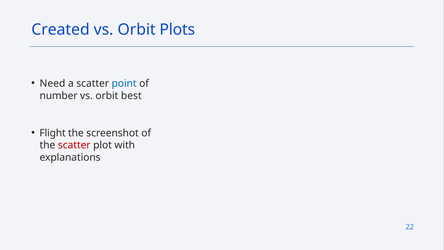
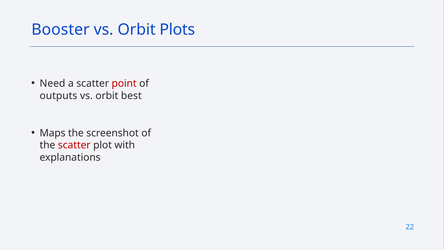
Created: Created -> Booster
point colour: blue -> red
number: number -> outputs
Flight: Flight -> Maps
